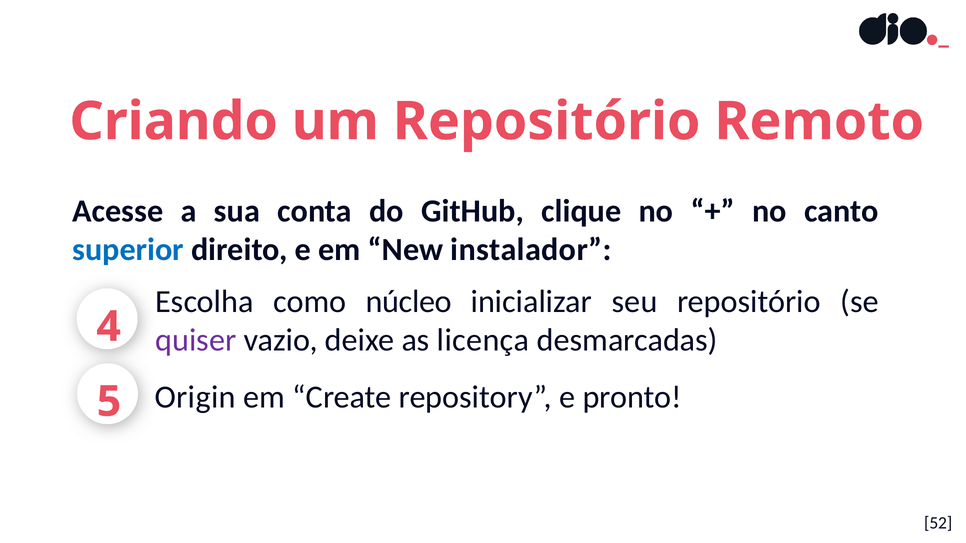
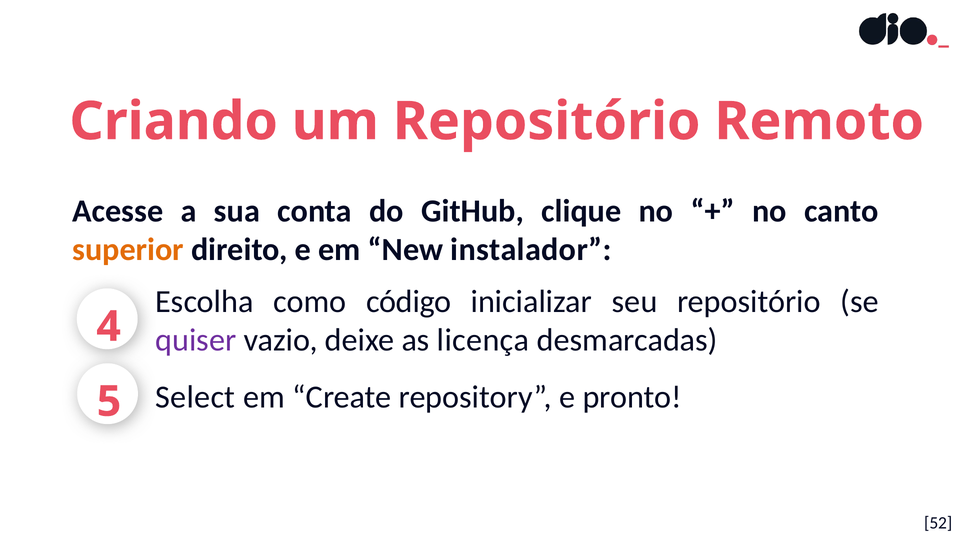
superior colour: blue -> orange
núcleo: núcleo -> código
Origin: Origin -> Select
